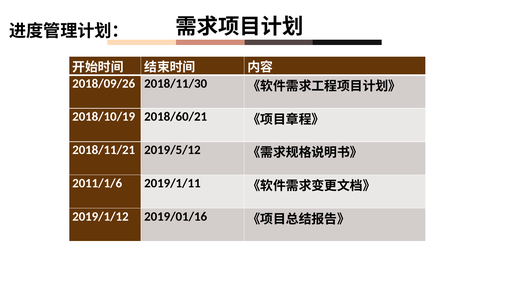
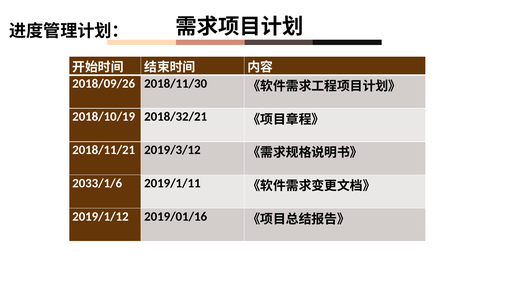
2018/60/21: 2018/60/21 -> 2018/32/21
2019/5/12: 2019/5/12 -> 2019/3/12
2011/1/6: 2011/1/6 -> 2033/1/6
